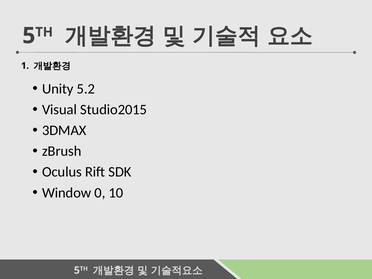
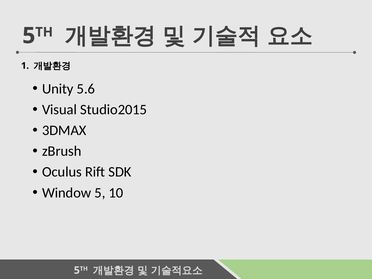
5.2: 5.2 -> 5.6
Window 0: 0 -> 5
